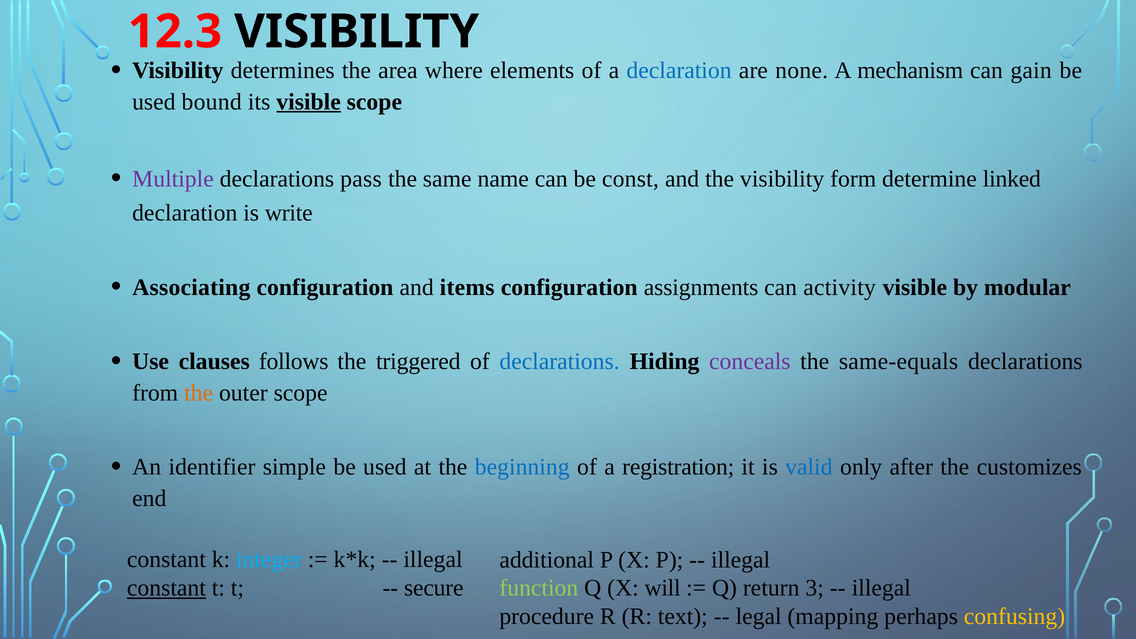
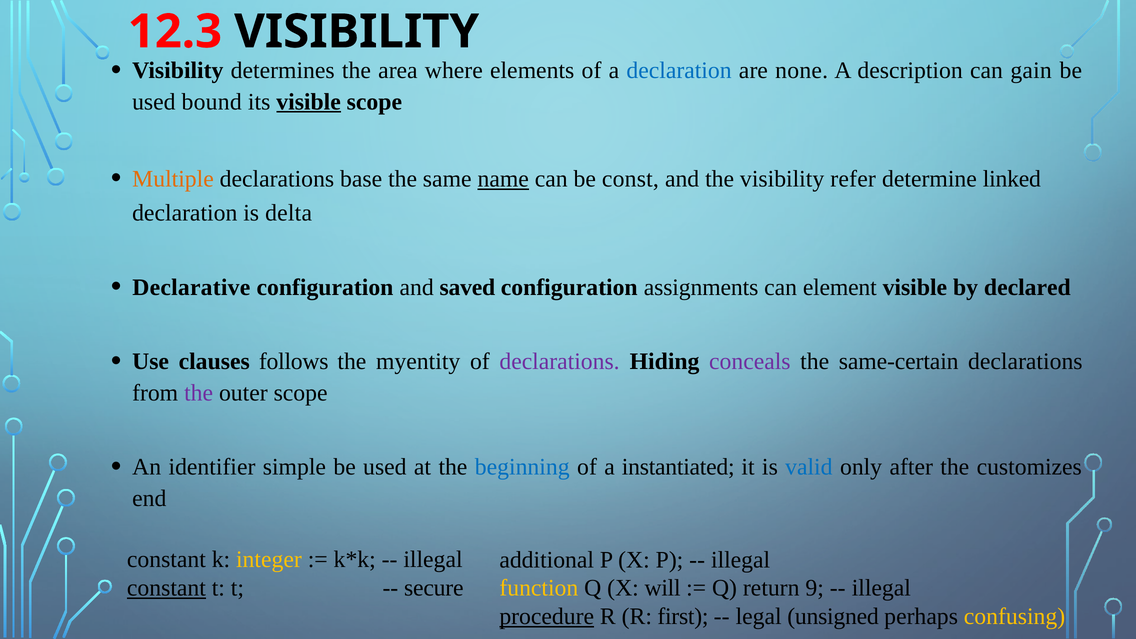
mechanism: mechanism -> description
Multiple colour: purple -> orange
pass: pass -> base
name underline: none -> present
form: form -> refer
write: write -> delta
Associating: Associating -> Declarative
items: items -> saved
activity: activity -> element
modular: modular -> declared
triggered: triggered -> myentity
declarations at (560, 361) colour: blue -> purple
same-equals: same-equals -> same-certain
the at (199, 393) colour: orange -> purple
registration: registration -> instantiated
integer colour: light blue -> yellow
function colour: light green -> yellow
3: 3 -> 9
procedure underline: none -> present
text: text -> first
mapping: mapping -> unsigned
